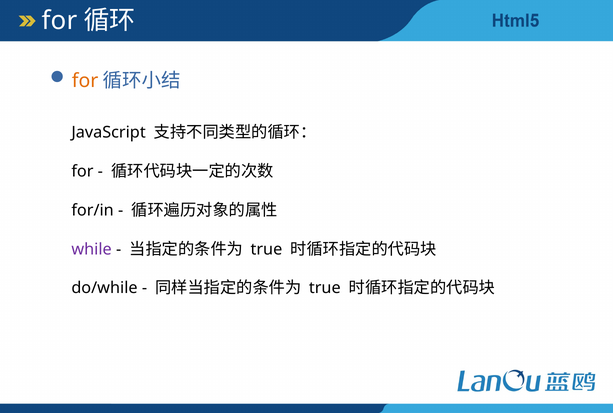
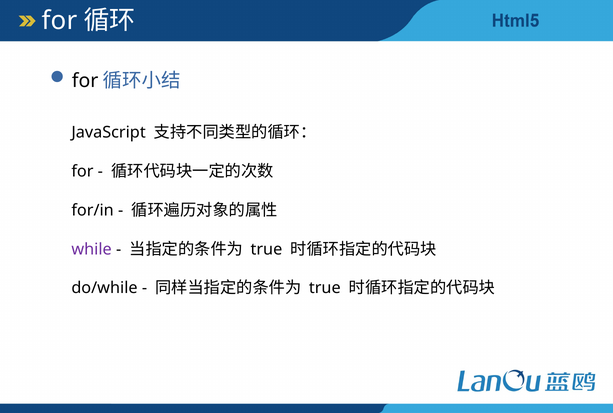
for at (85, 81) colour: orange -> black
